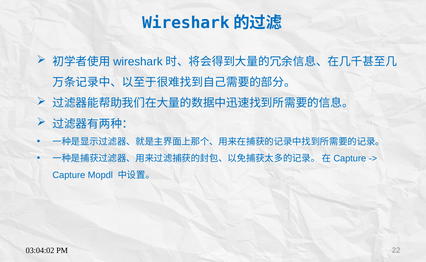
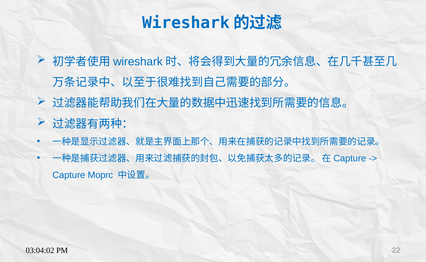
Mopdl: Mopdl -> Moprc
